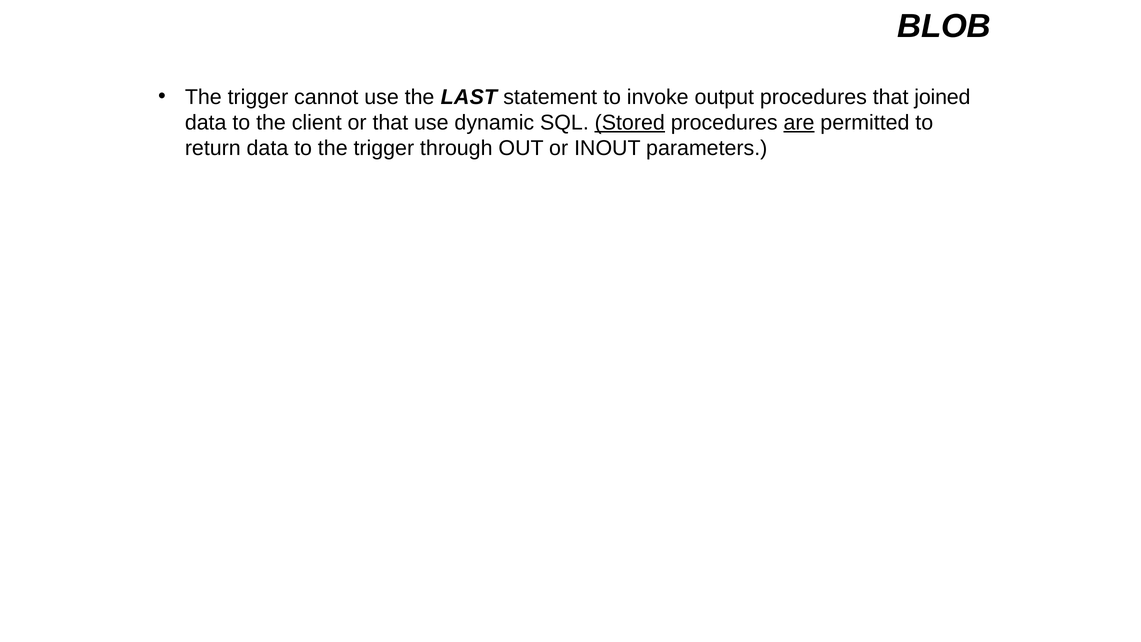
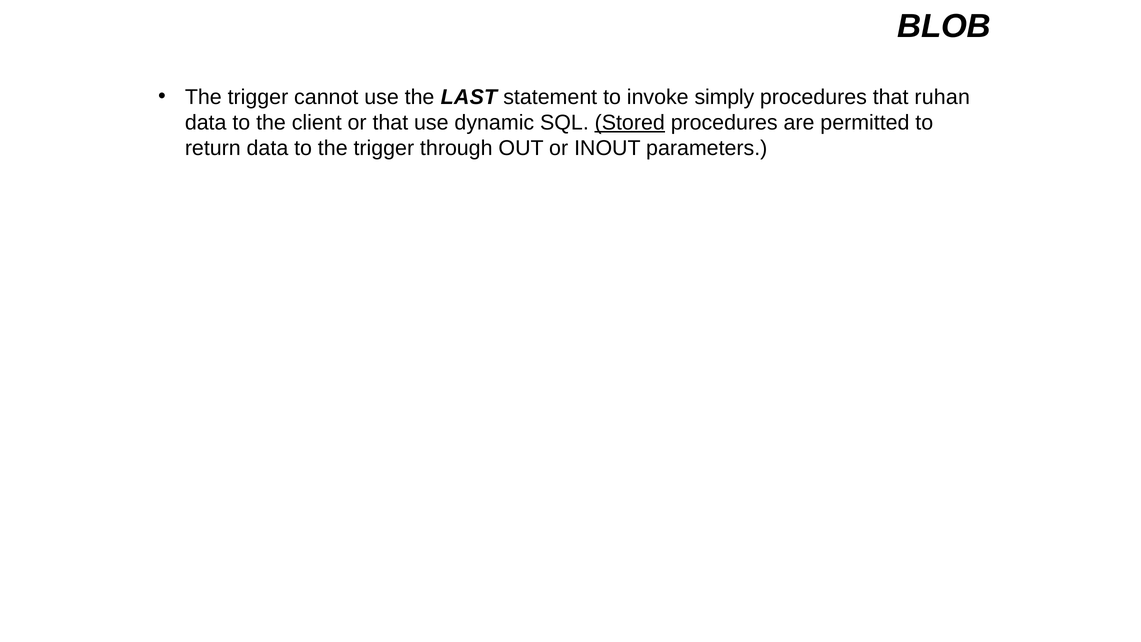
output: output -> simply
joined: joined -> ruhan
are underline: present -> none
